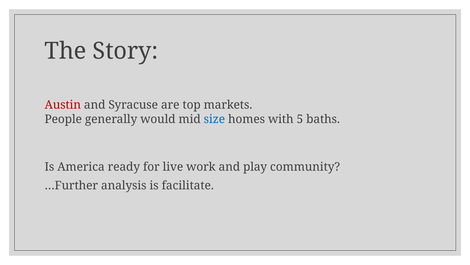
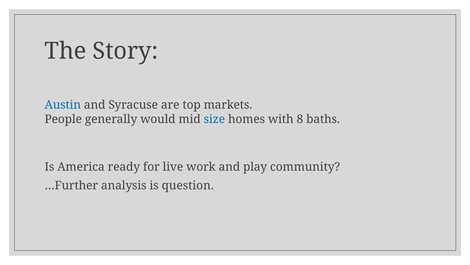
Austin colour: red -> blue
5: 5 -> 8
facilitate: facilitate -> question
